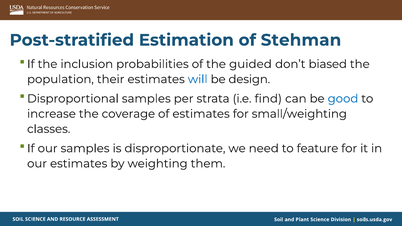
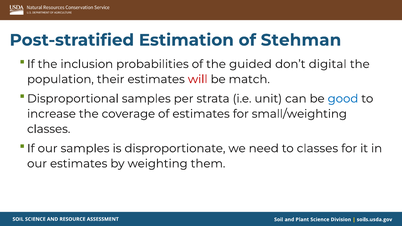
biased: biased -> digital
will colour: blue -> red
design: design -> match
find: find -> unit
to feature: feature -> classes
